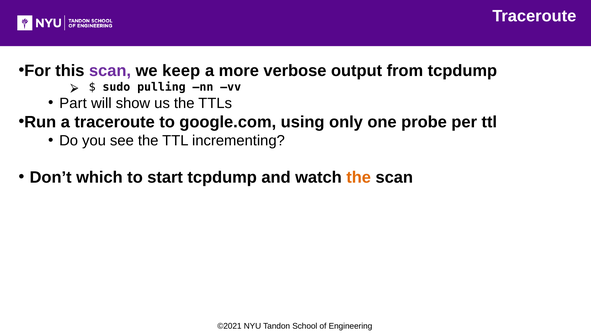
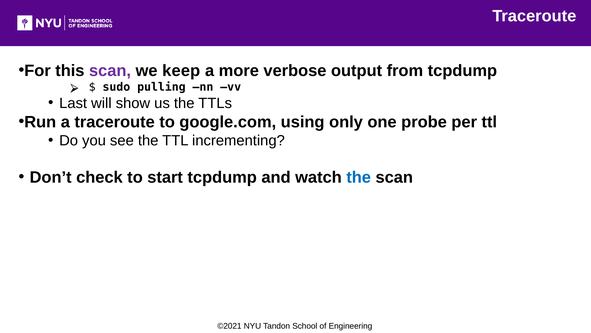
Part: Part -> Last
which: which -> check
the at (359, 177) colour: orange -> blue
